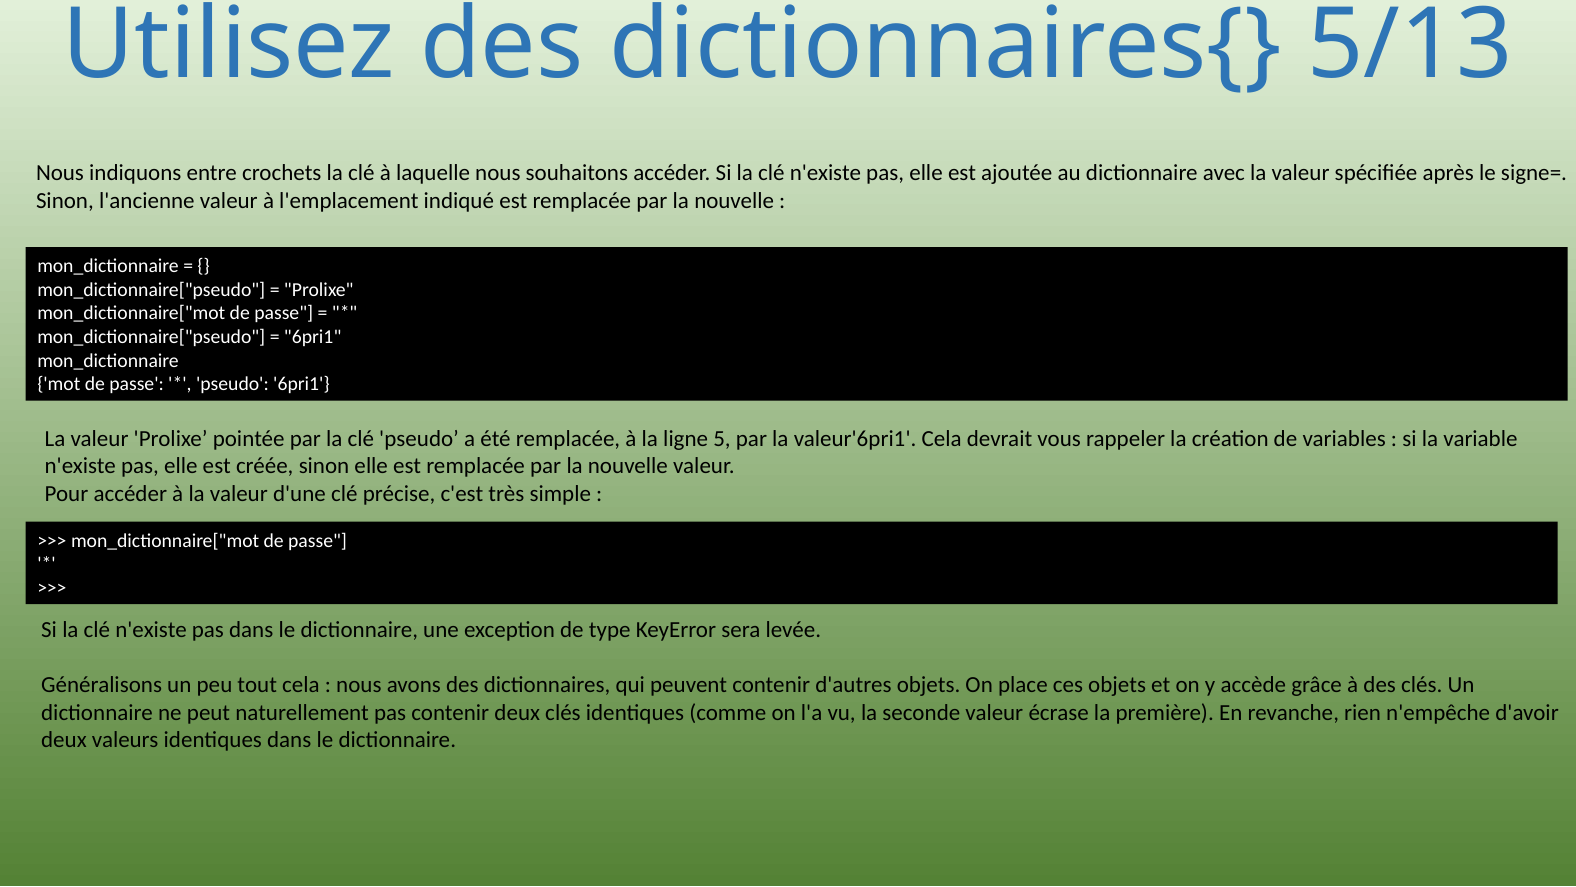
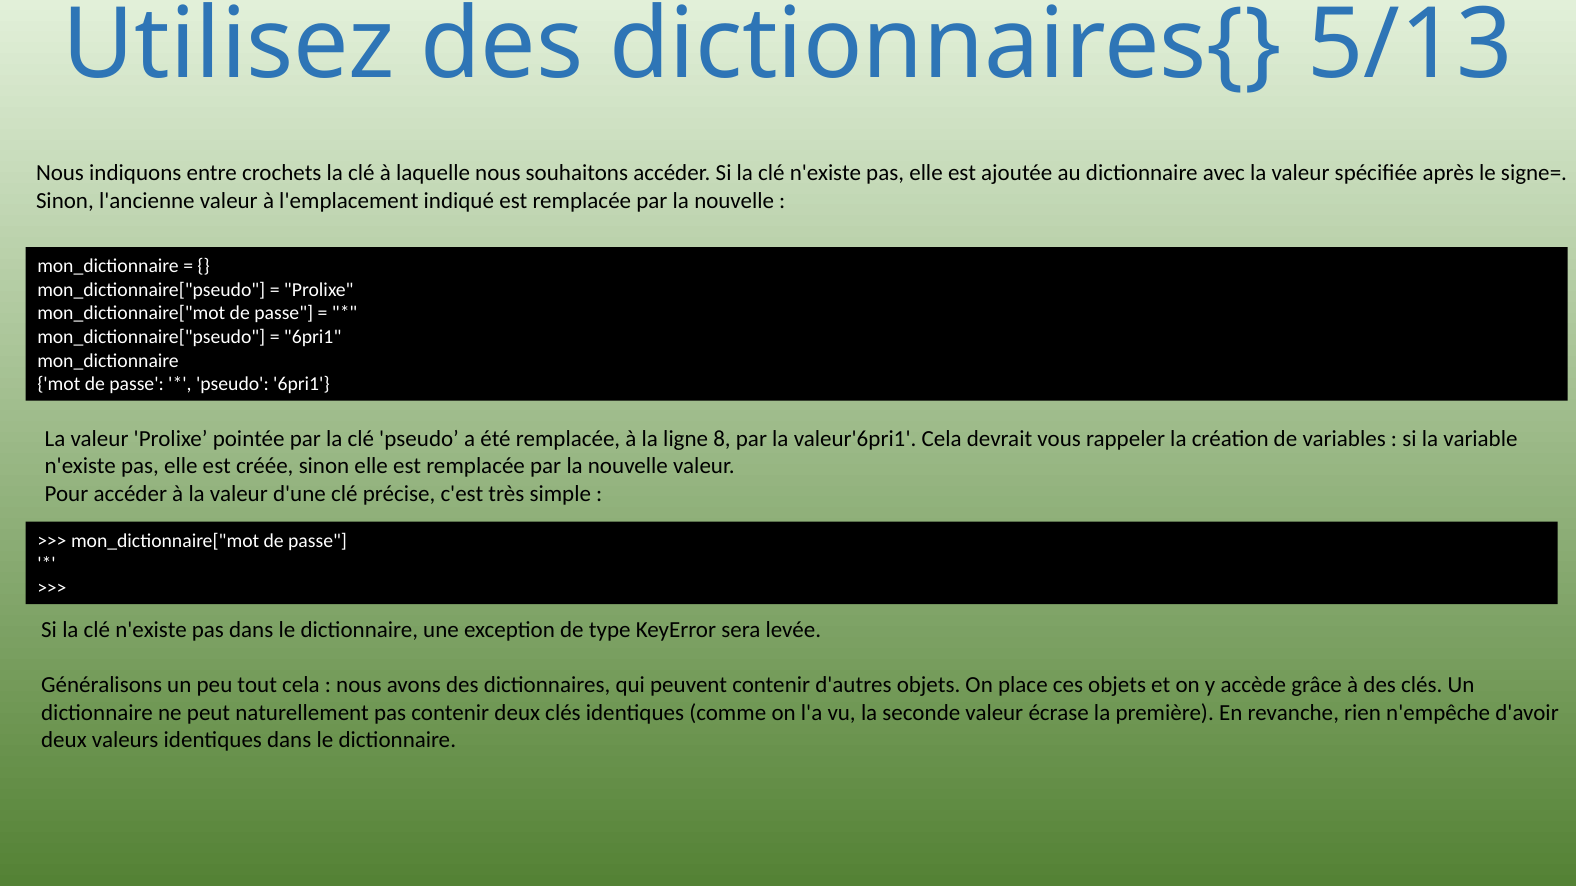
5: 5 -> 8
